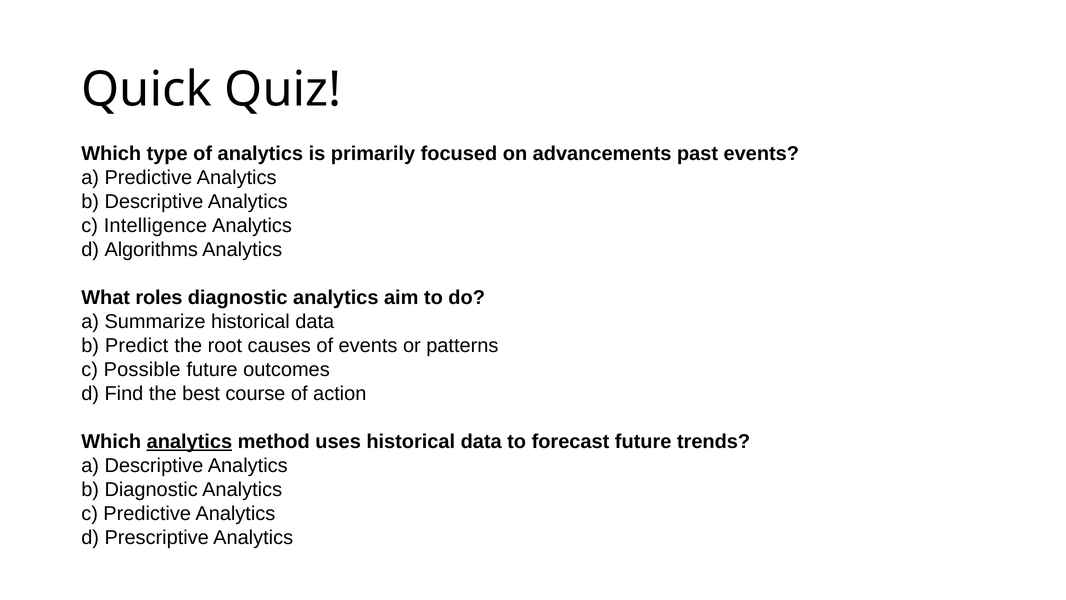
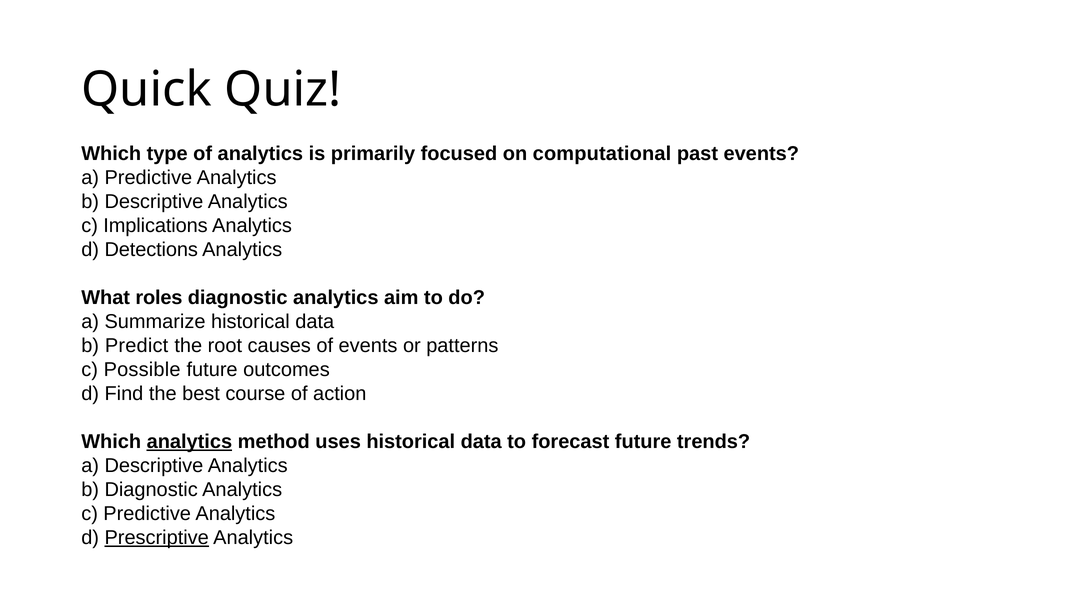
advancements: advancements -> computational
Intelligence: Intelligence -> Implications
Algorithms: Algorithms -> Detections
Prescriptive underline: none -> present
